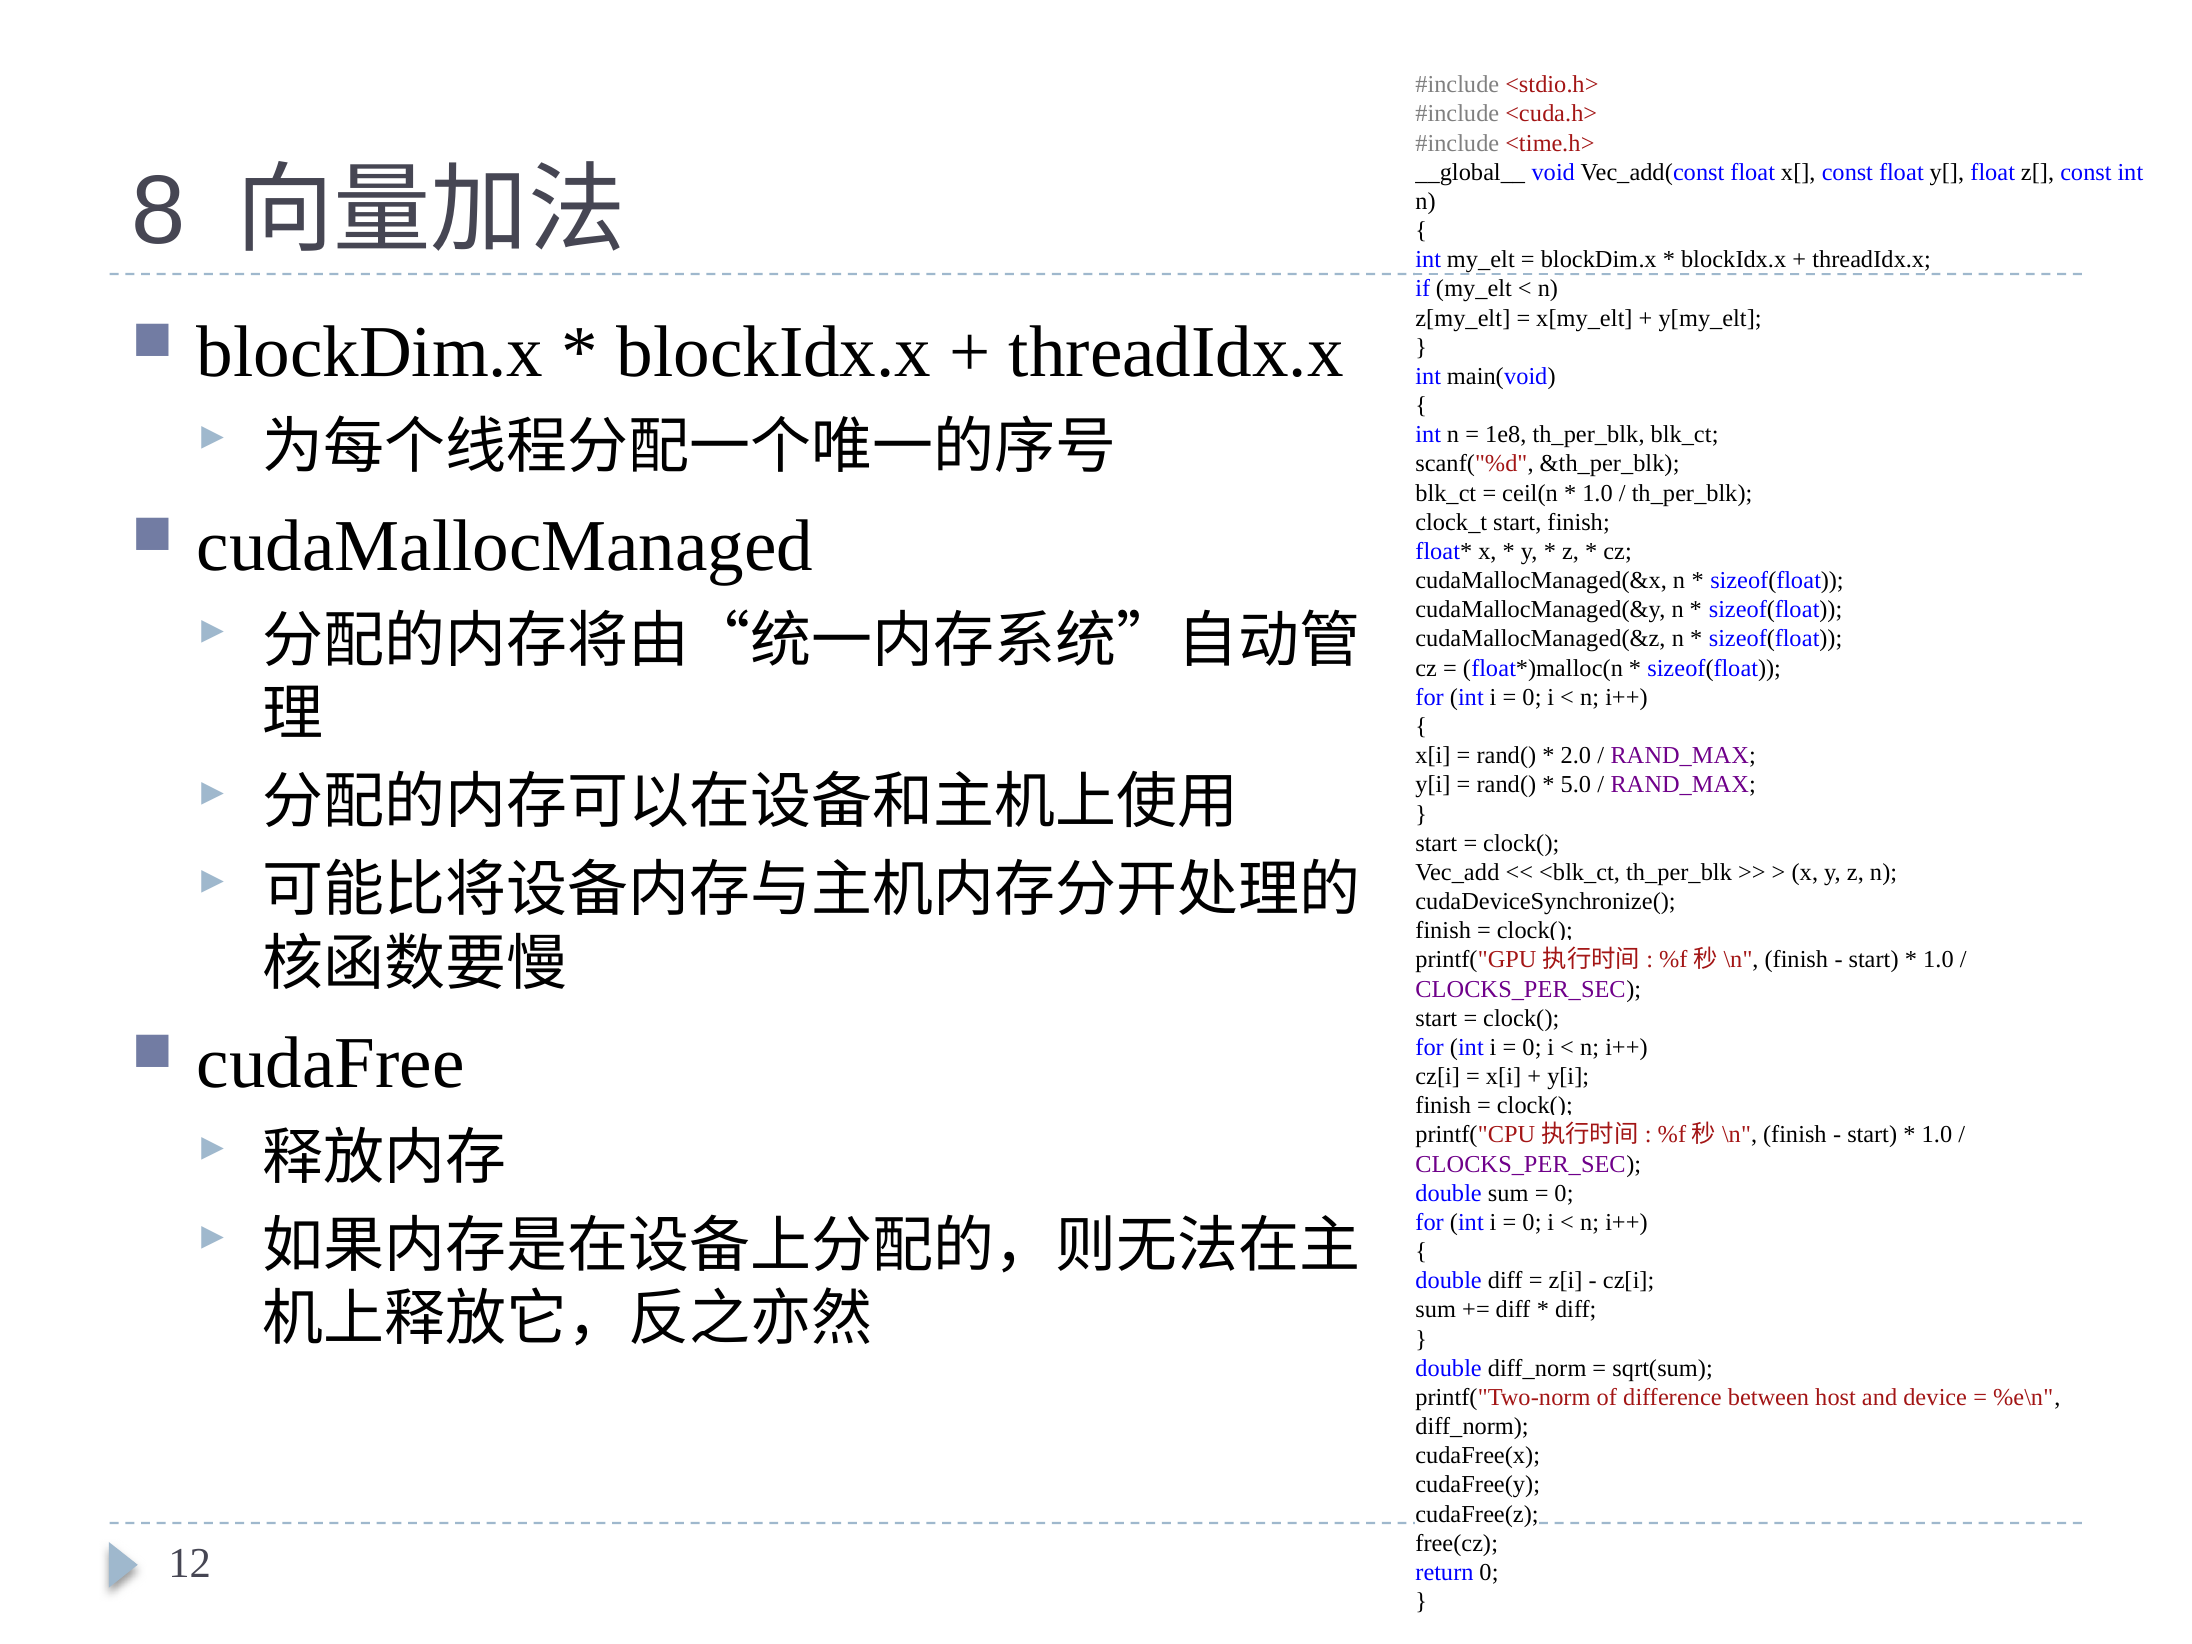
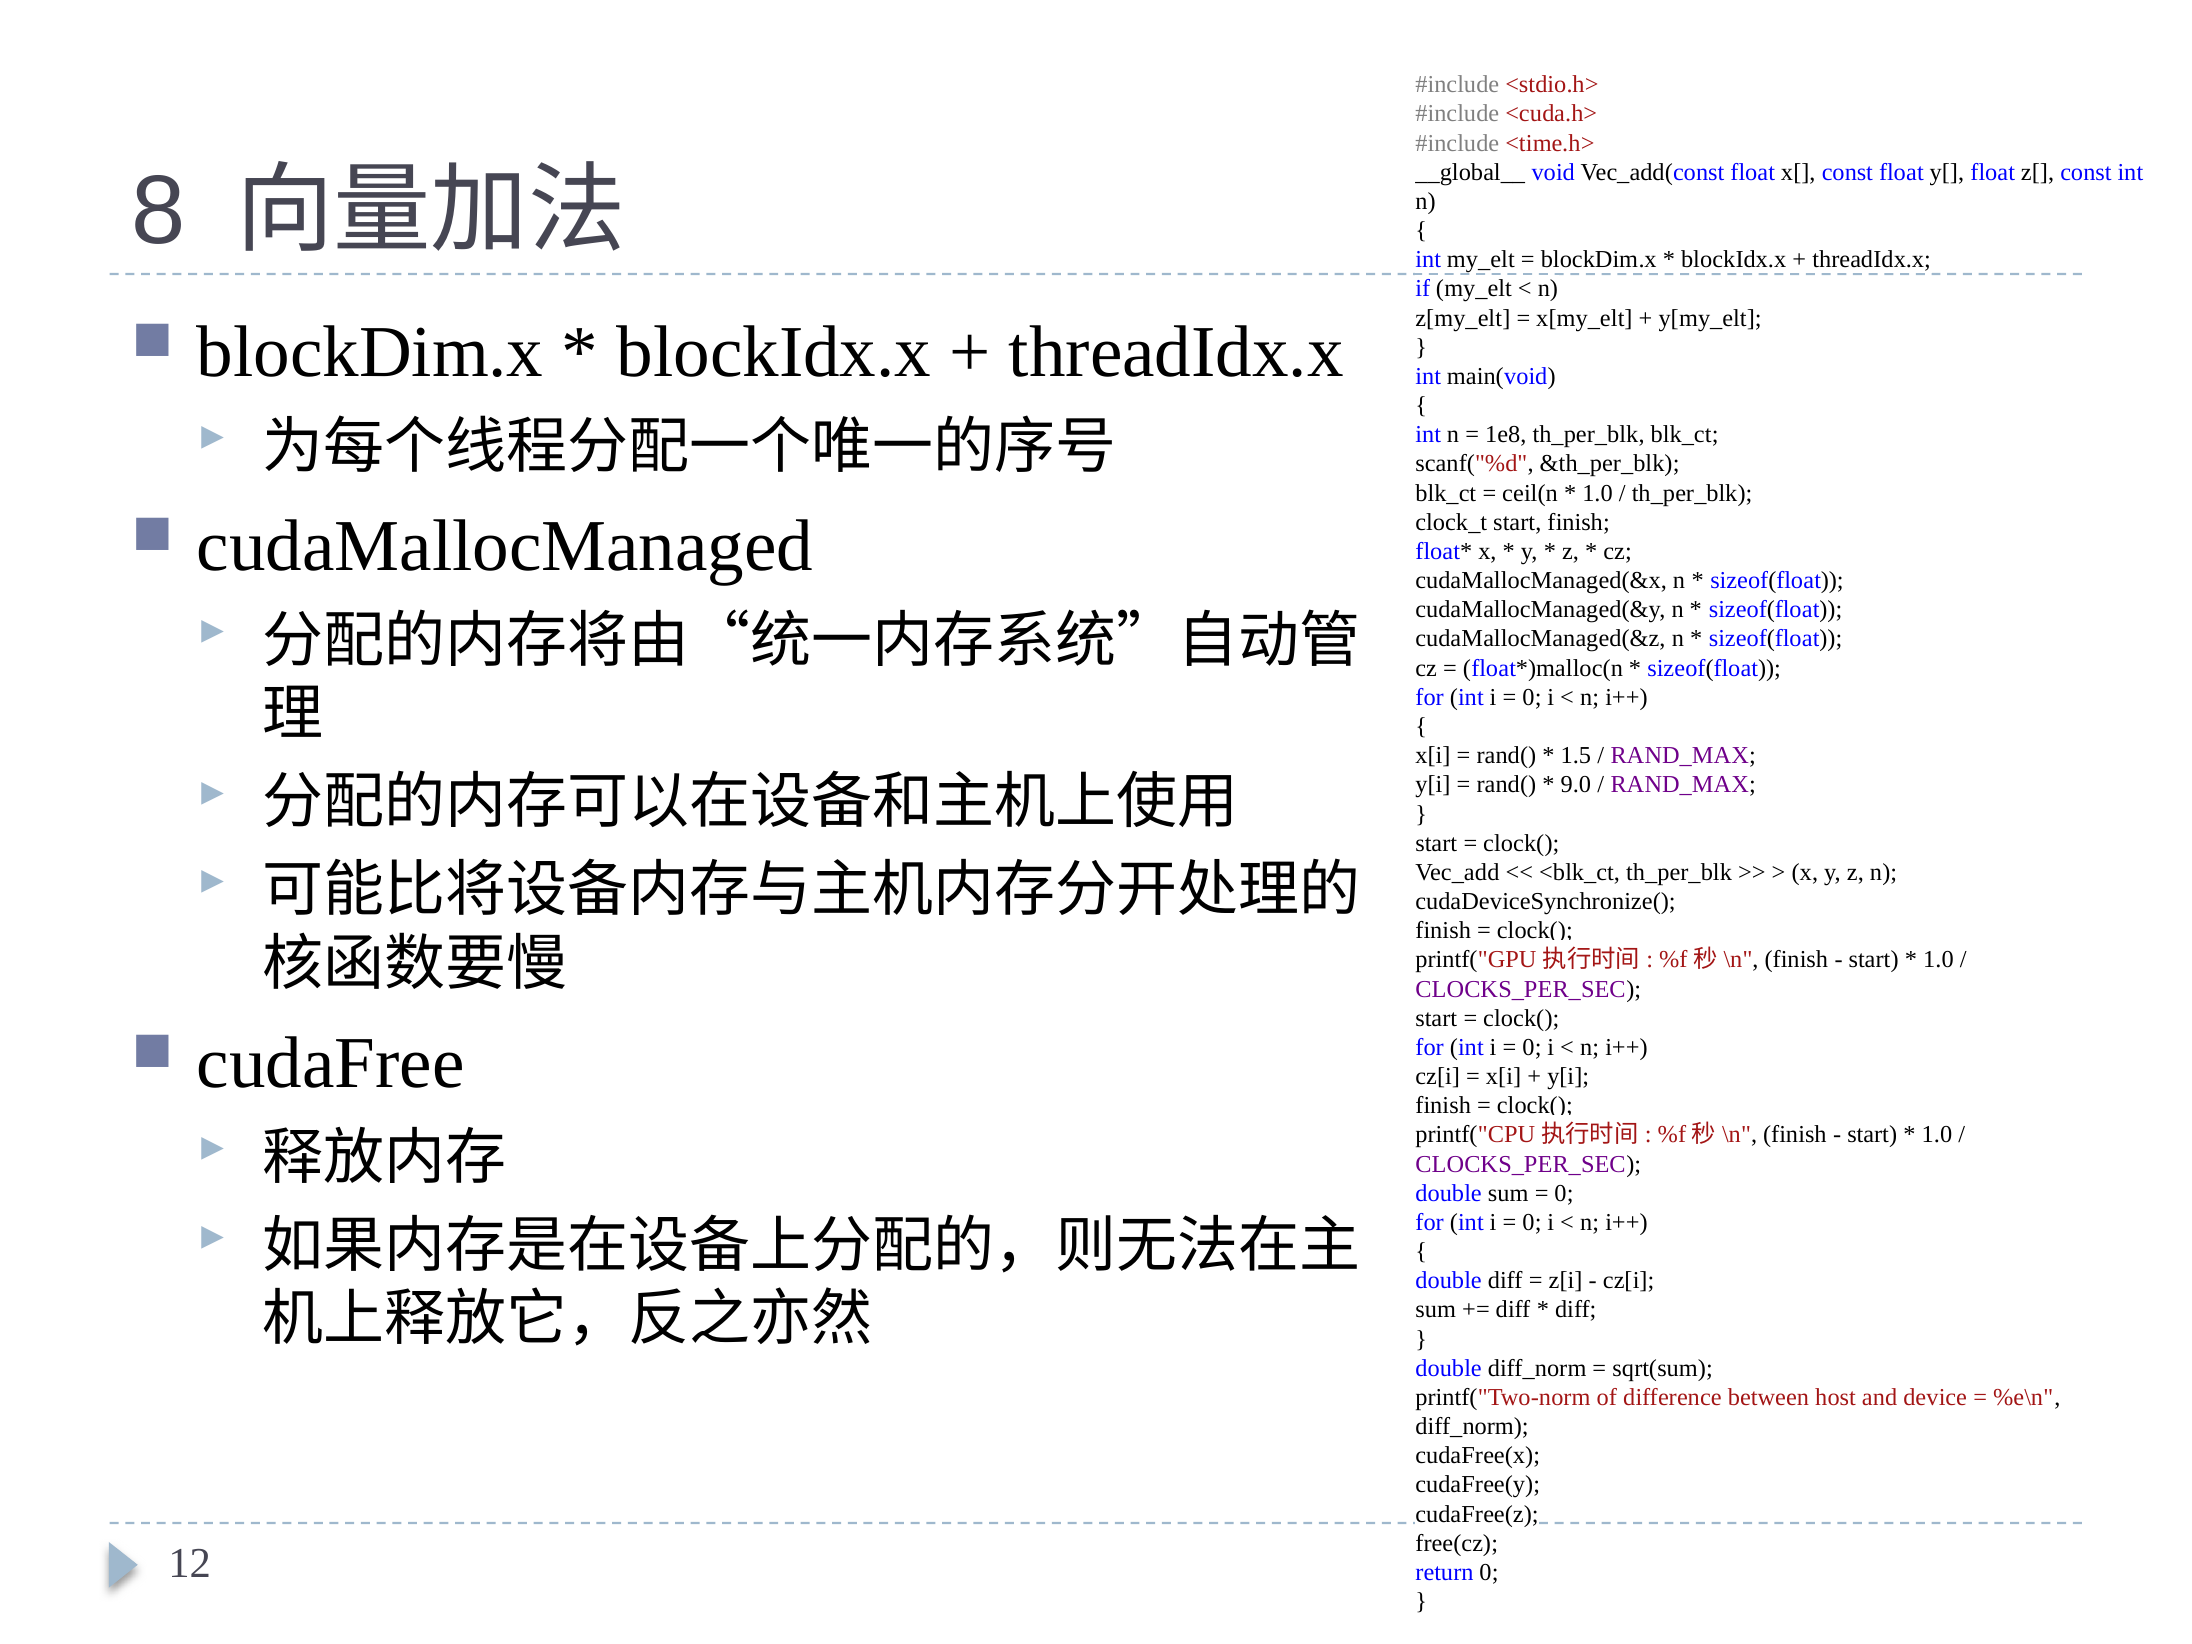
2.0: 2.0 -> 1.5
5.0: 5.0 -> 9.0
